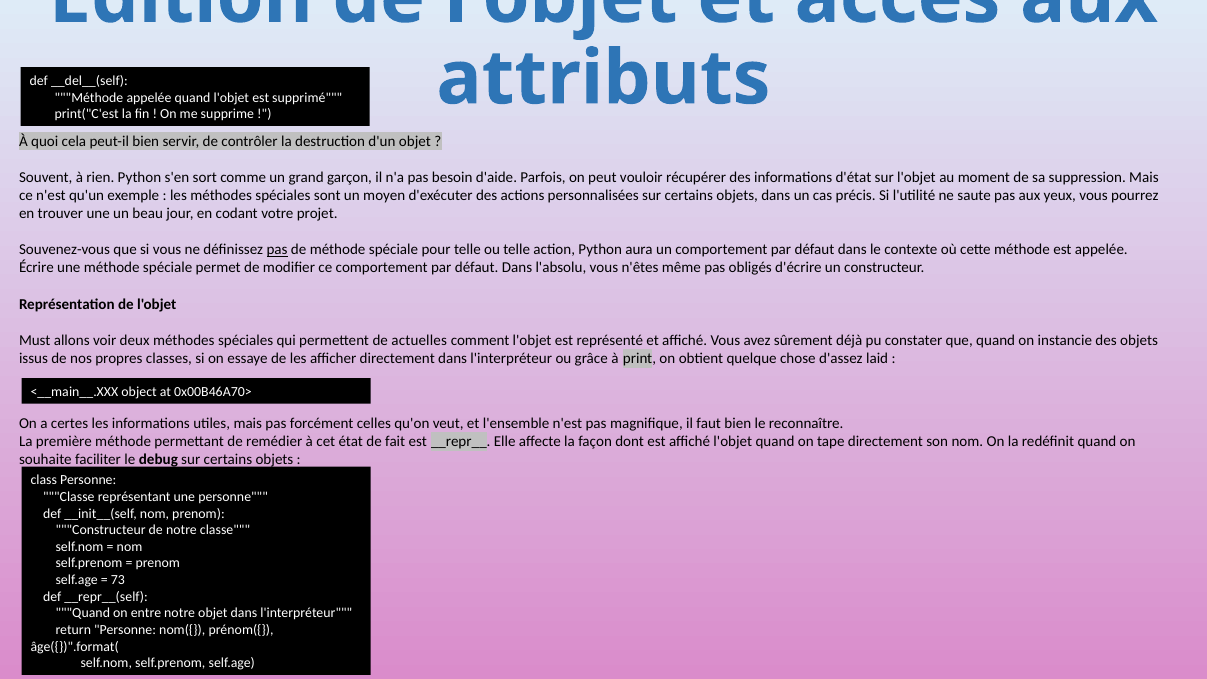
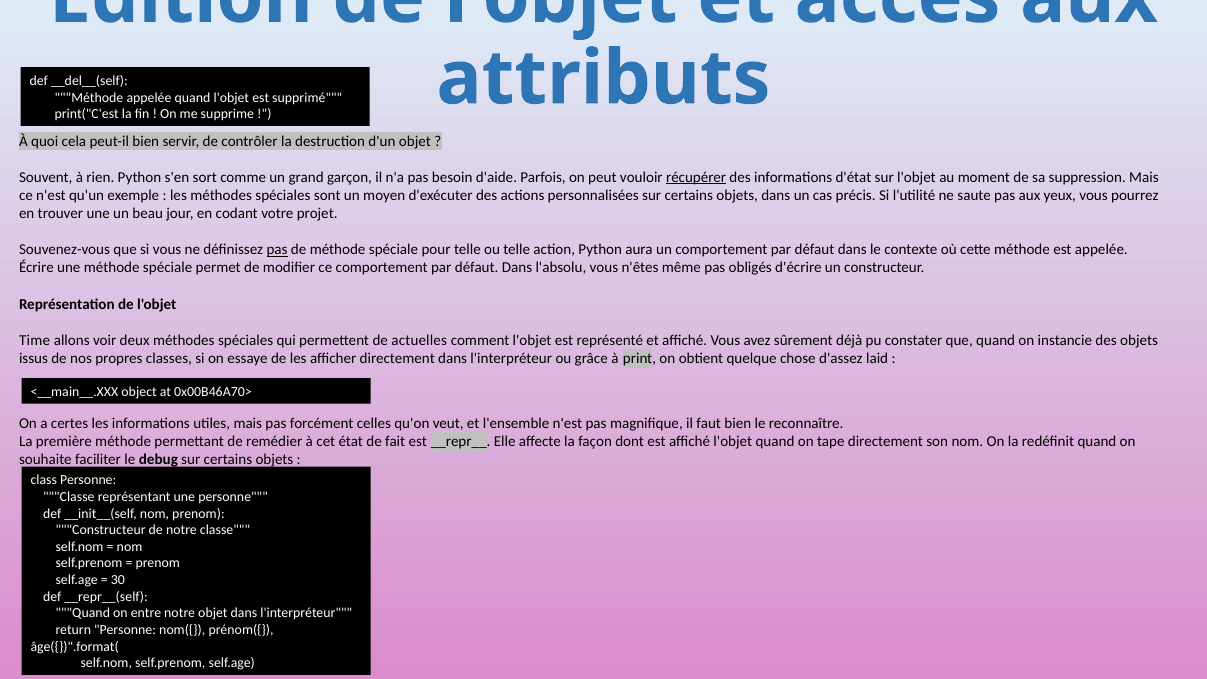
récupérer underline: none -> present
Must: Must -> Time
73: 73 -> 30
